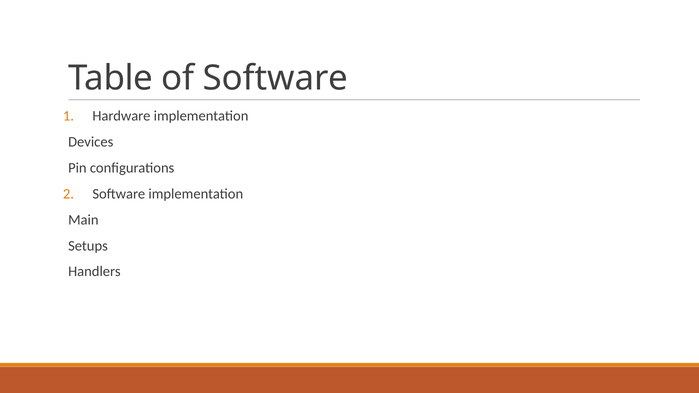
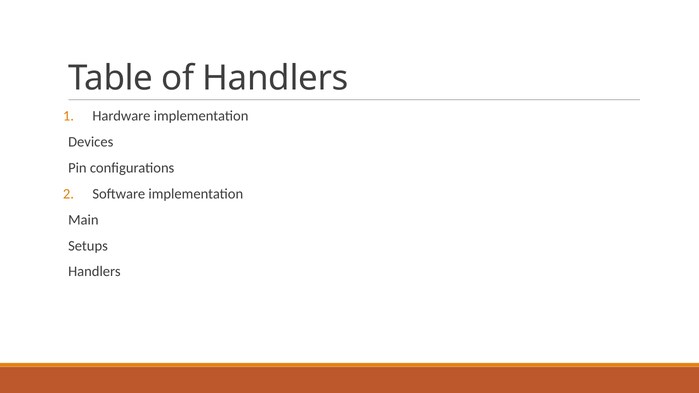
of Software: Software -> Handlers
